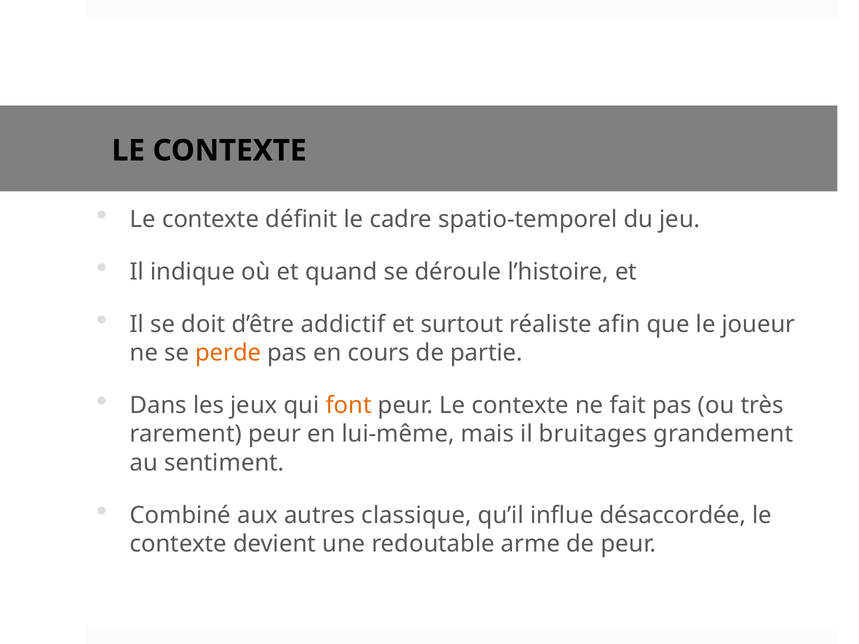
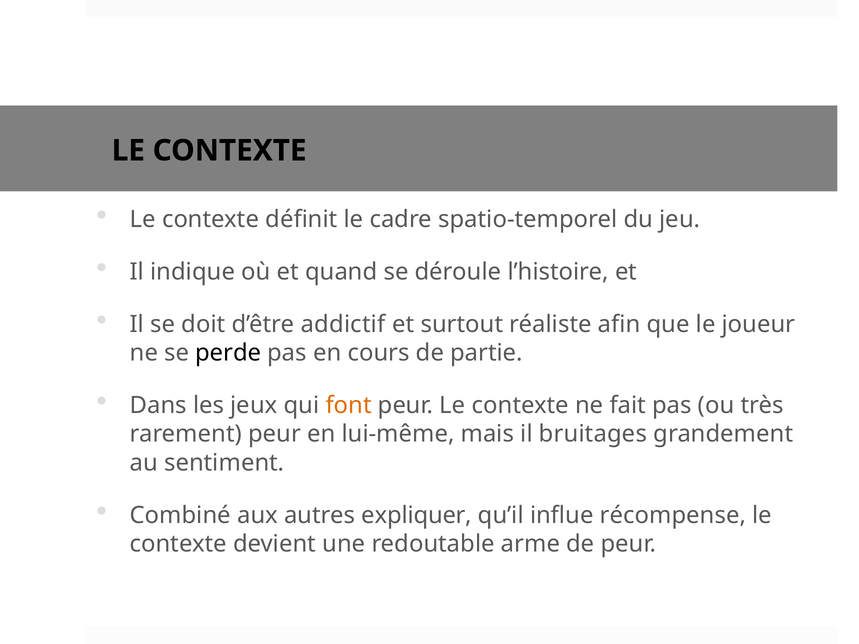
perde colour: orange -> black
classique: classique -> expliquer
désaccordée: désaccordée -> récompense
